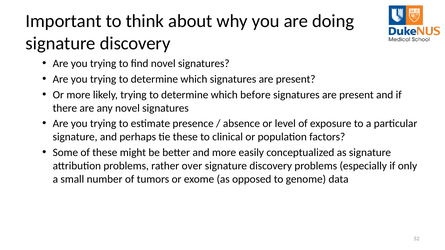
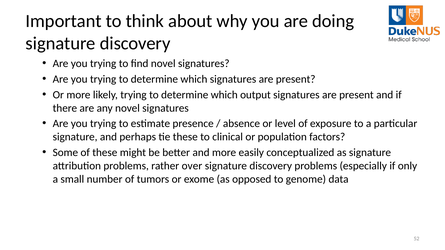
before: before -> output
